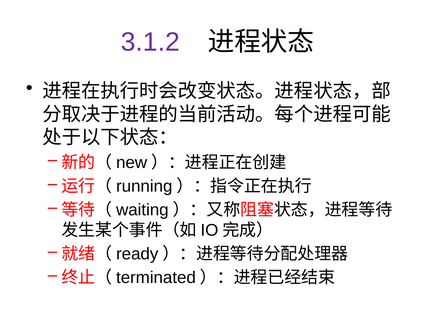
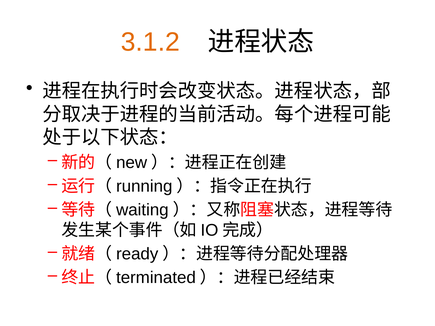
3.1.2 colour: purple -> orange
